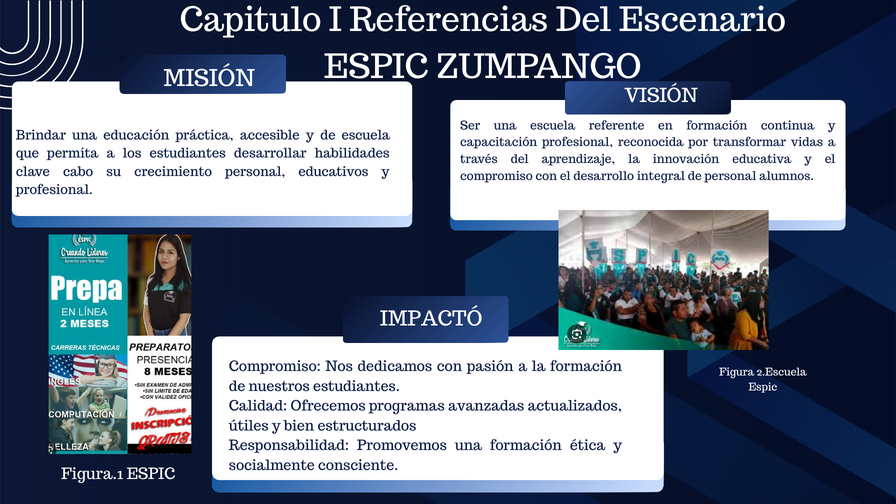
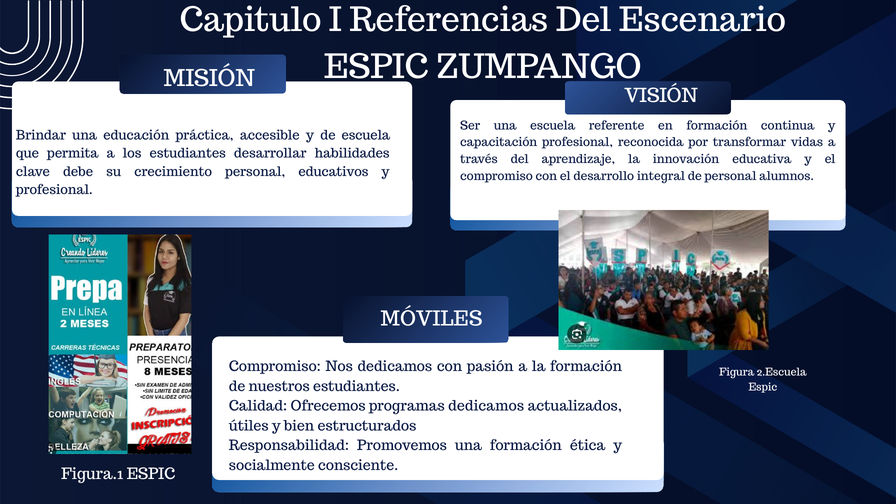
cabo: cabo -> debe
IMPACTÓ: IMPACTÓ -> MÓVILES
programas avanzadas: avanzadas -> dedicamos
